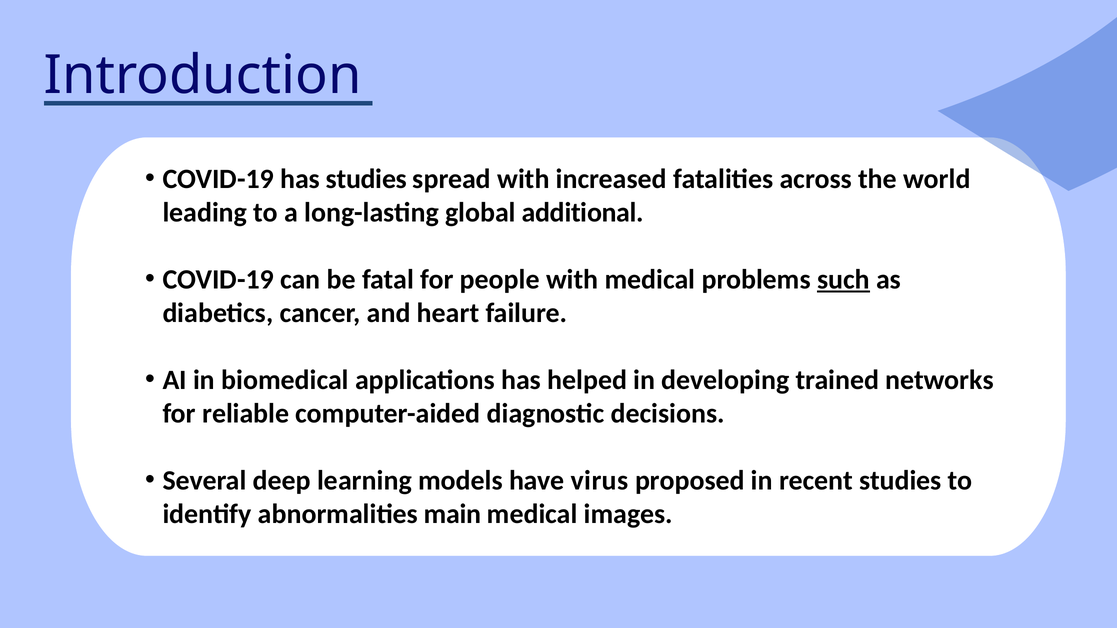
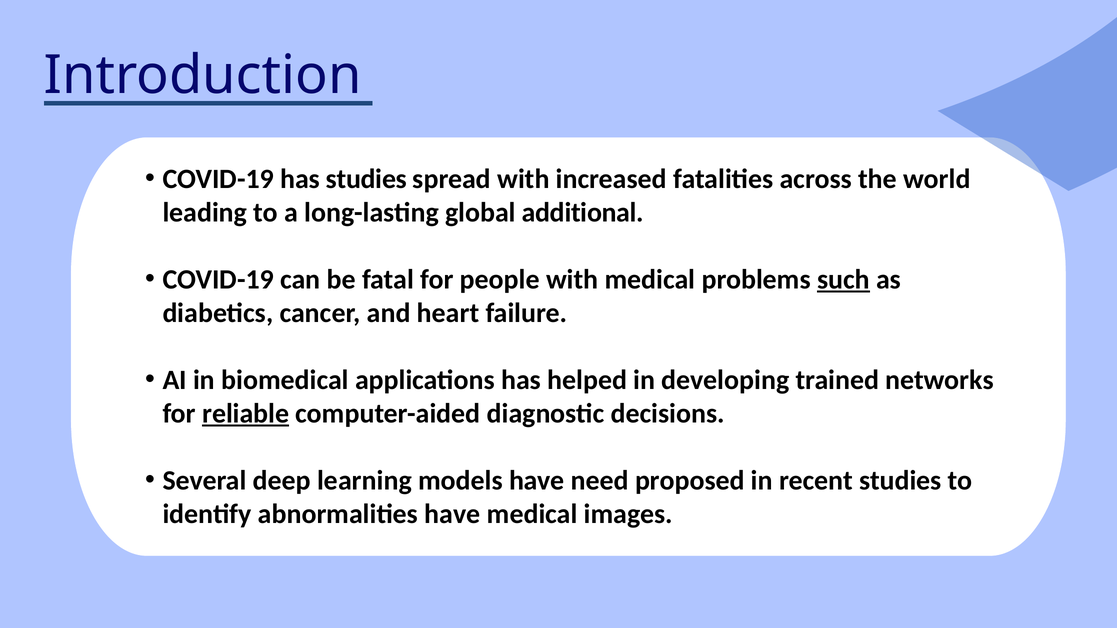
reliable underline: none -> present
virus: virus -> need
abnormalities main: main -> have
